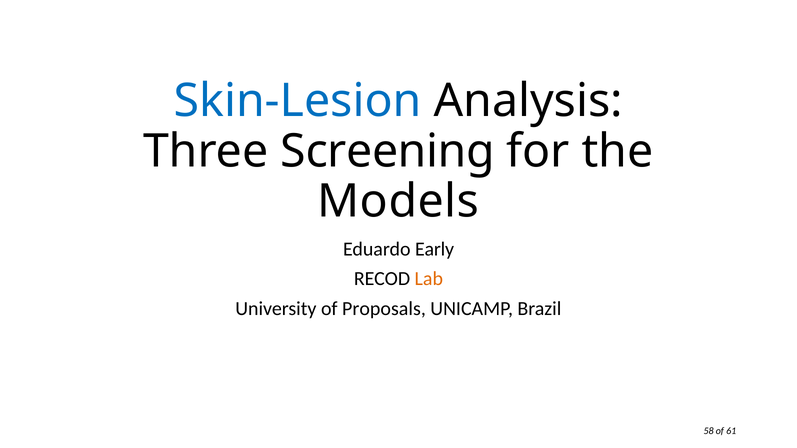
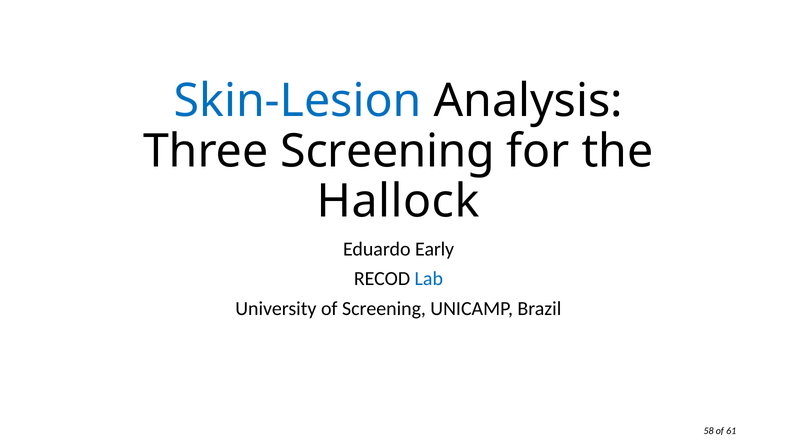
Models: Models -> Hallock
Lab colour: orange -> blue
of Proposals: Proposals -> Screening
